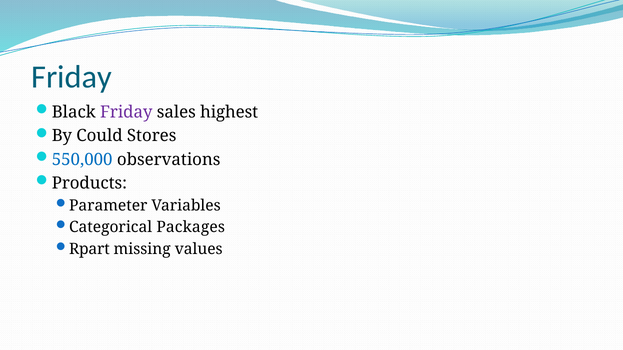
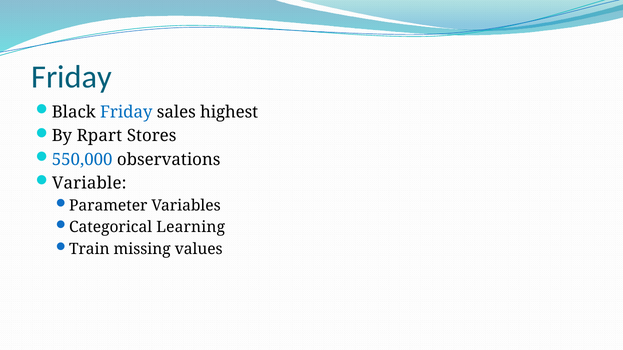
Friday at (126, 112) colour: purple -> blue
Could: Could -> Rpart
Products: Products -> Variable
Packages: Packages -> Learning
Rpart: Rpart -> Train
